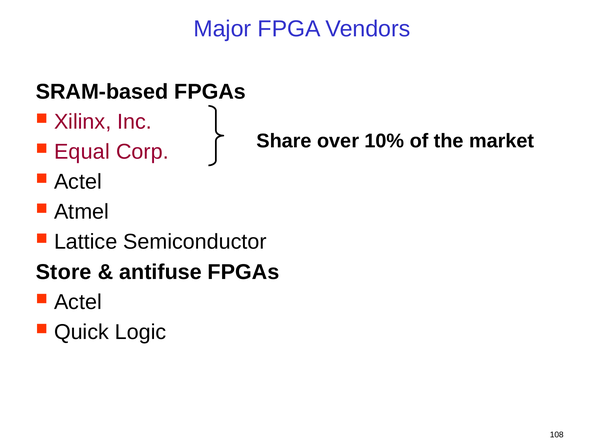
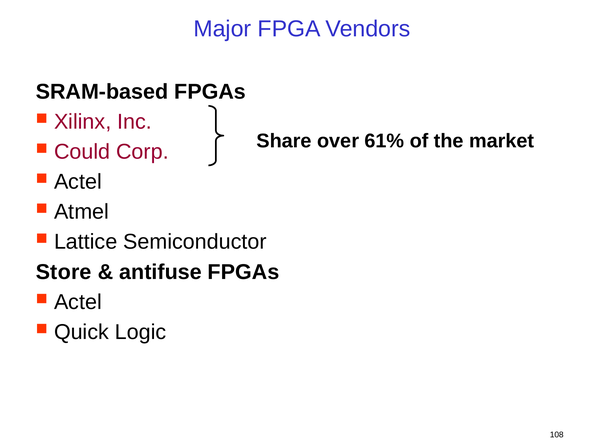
10%: 10% -> 61%
Equal: Equal -> Could
